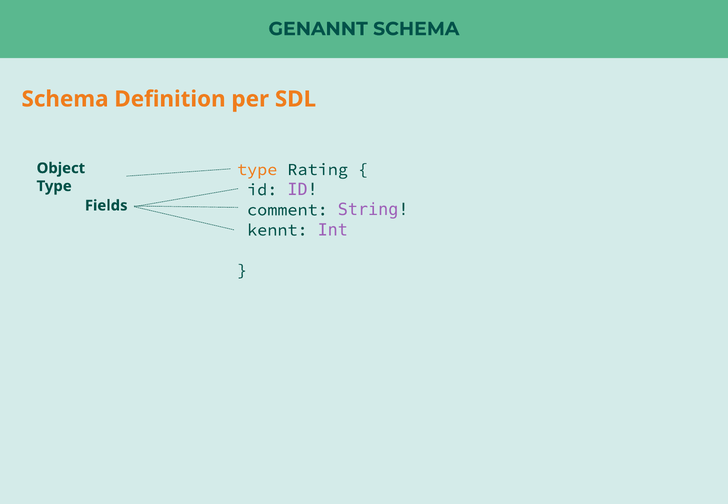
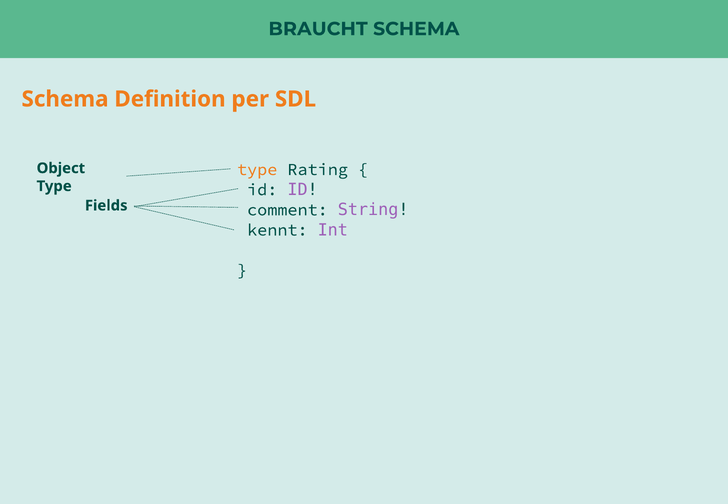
GENANNT: GENANNT -> BRAUCHT
